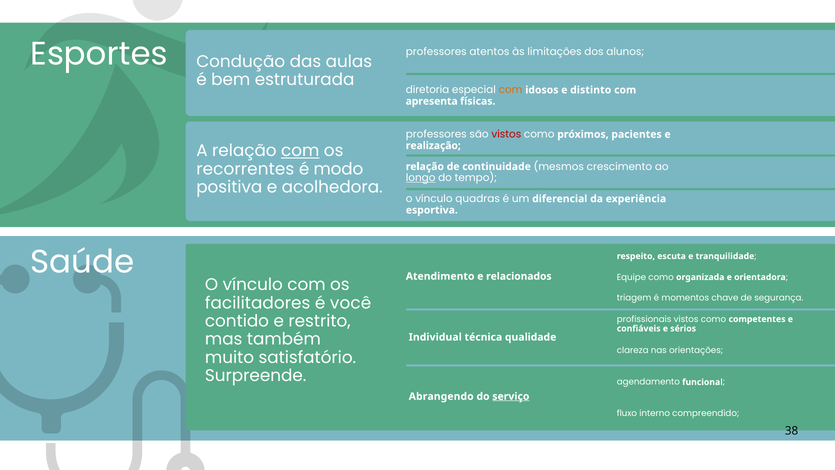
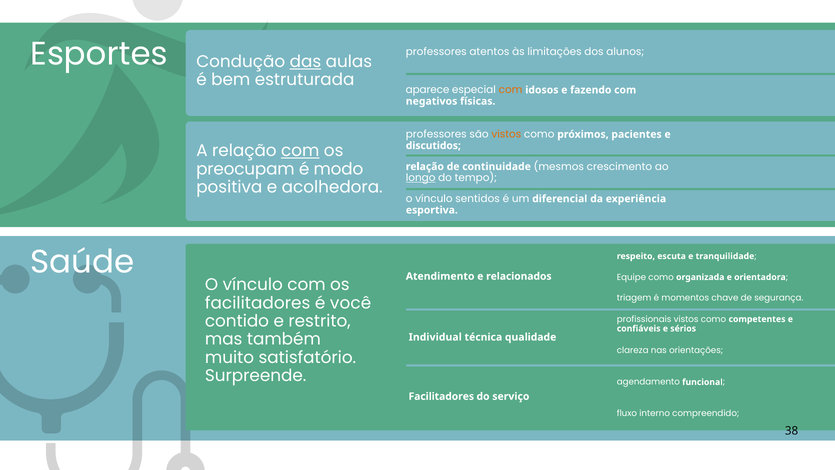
das underline: none -> present
diretoria: diretoria -> aparece
distinto: distinto -> fazendo
apresenta: apresenta -> negativos
vistos at (506, 134) colour: red -> orange
realização: realização -> discutidos
recorrentes: recorrentes -> preocupam
quadras: quadras -> sentidos
Abrangendo at (441, 396): Abrangendo -> Facilitadores
serviço underline: present -> none
